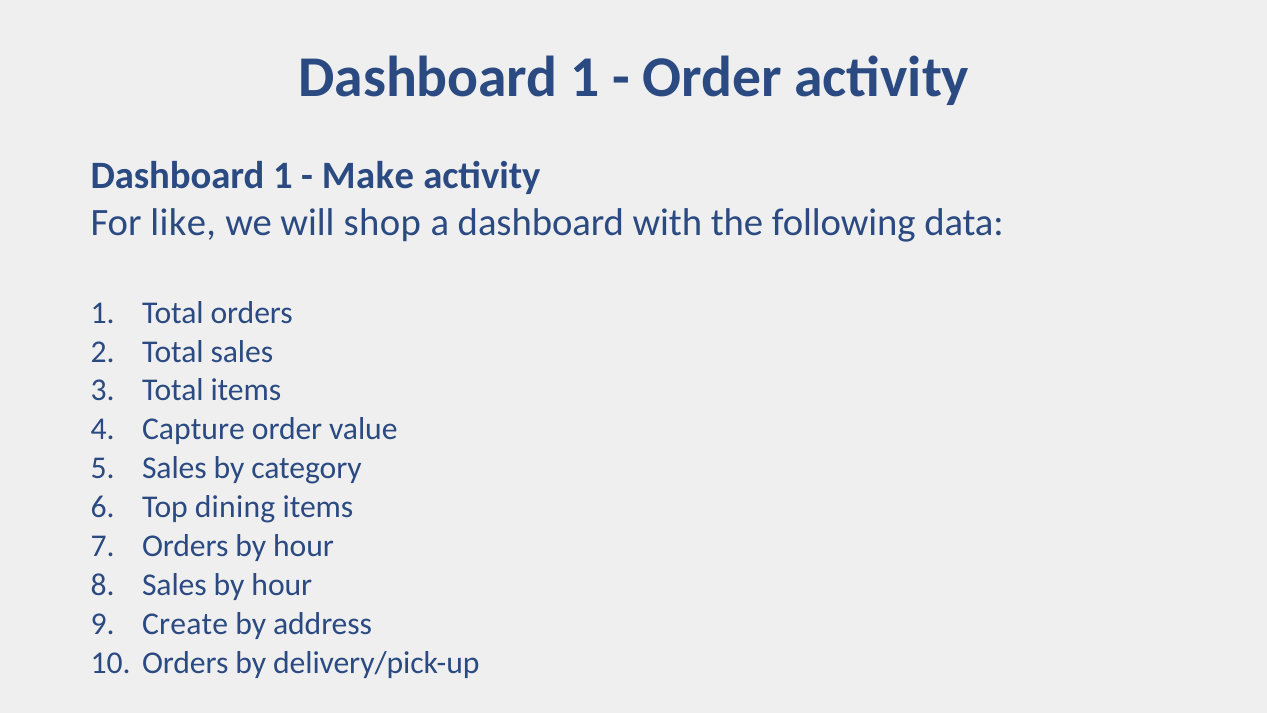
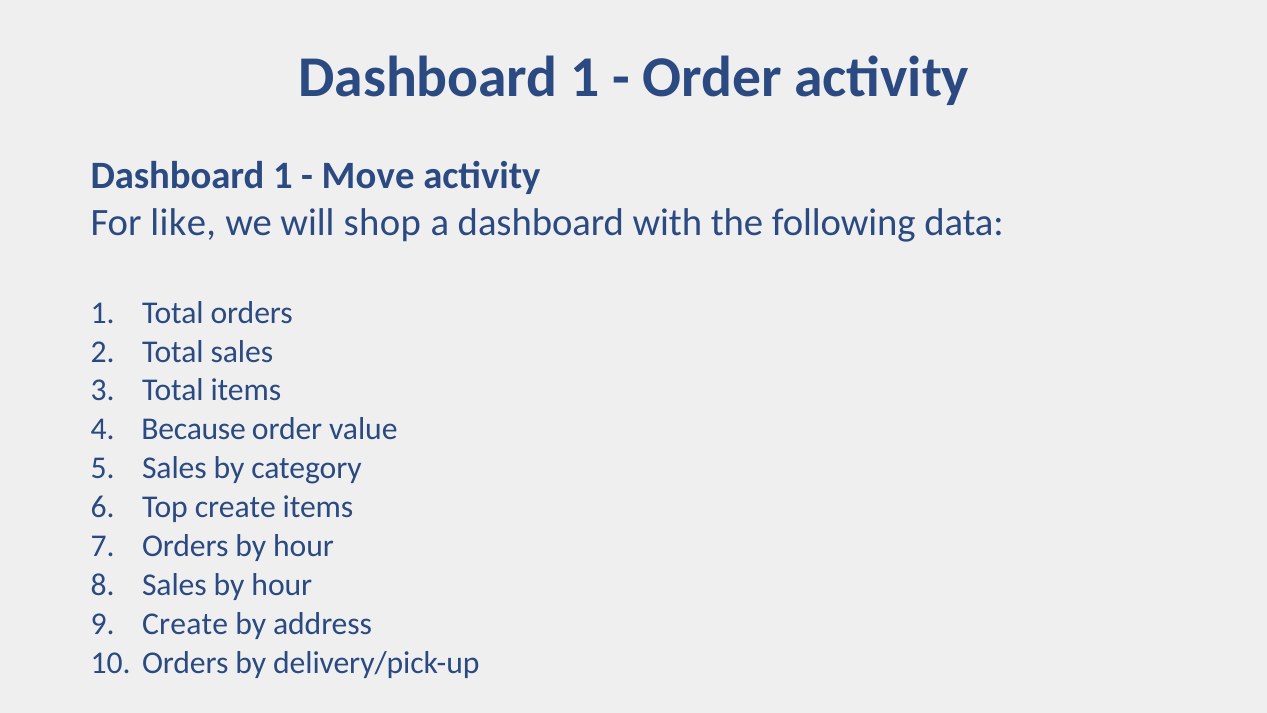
Make: Make -> Move
Capture: Capture -> Because
Top dining: dining -> create
